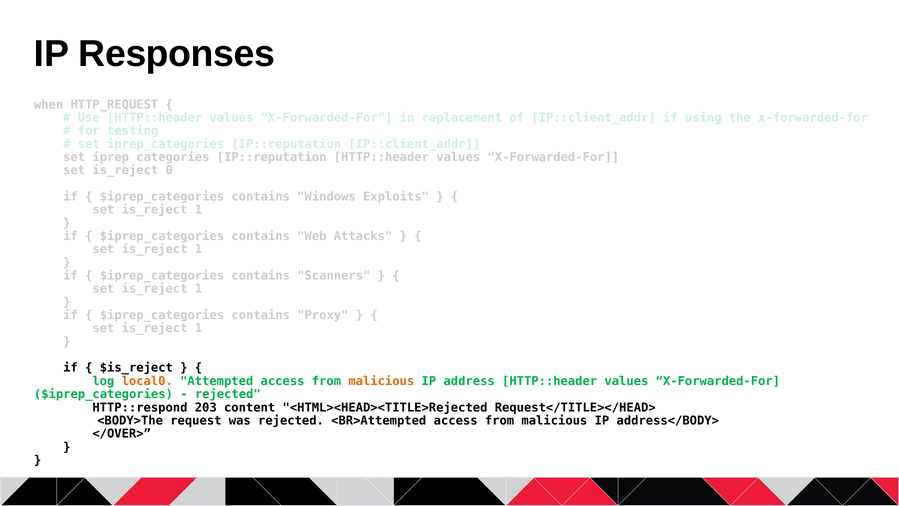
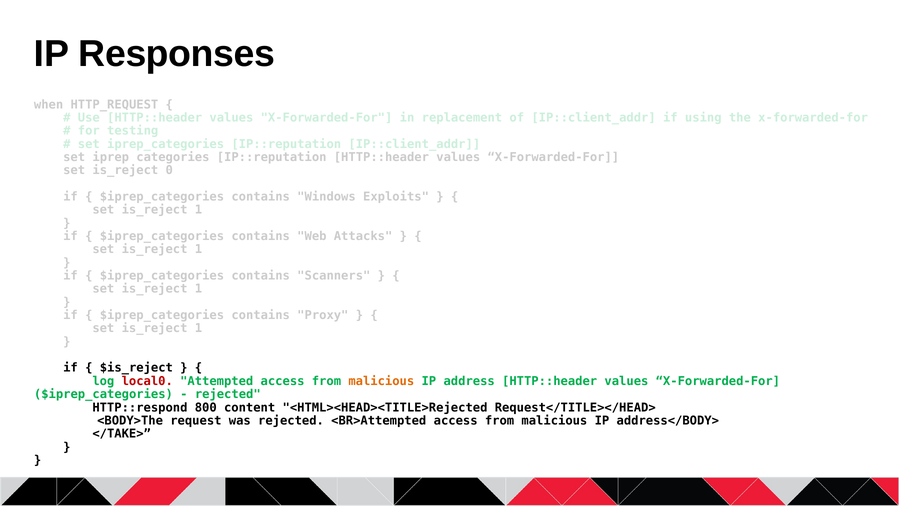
local0 colour: orange -> red
203: 203 -> 800
</OVER>: </OVER> -> </TAKE>
